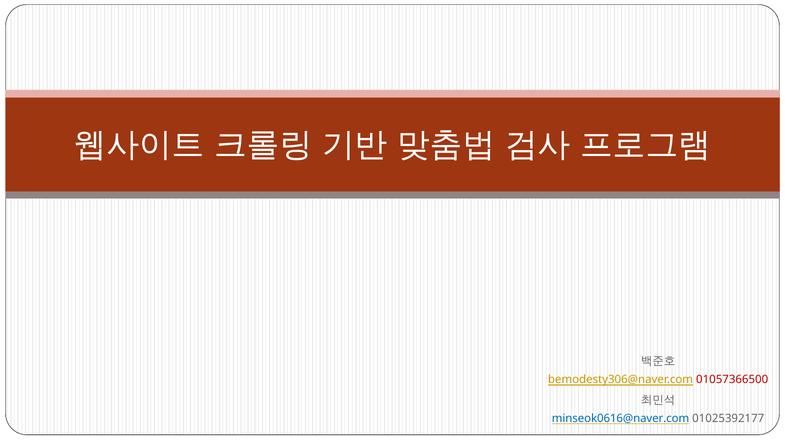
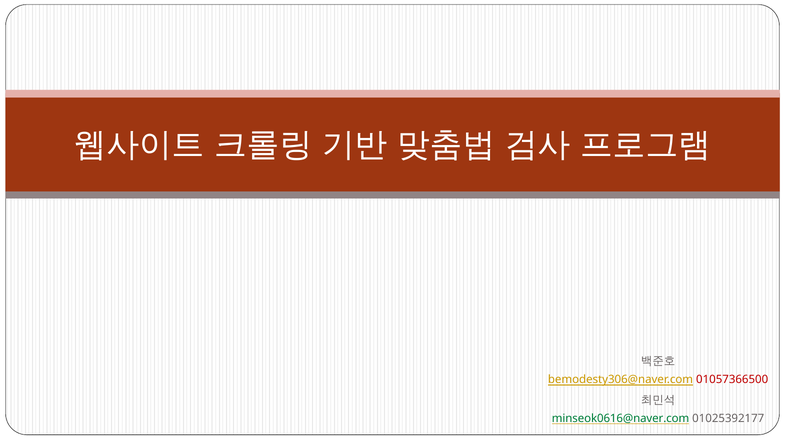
minseok0616@naver.com colour: blue -> green
